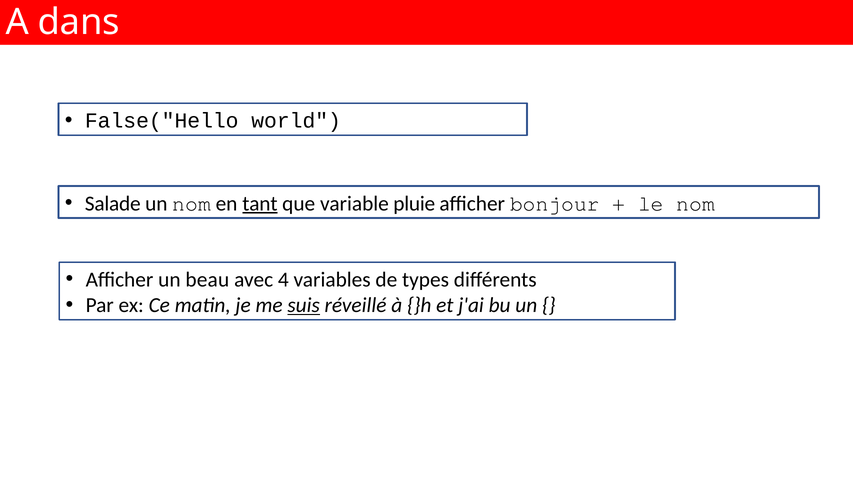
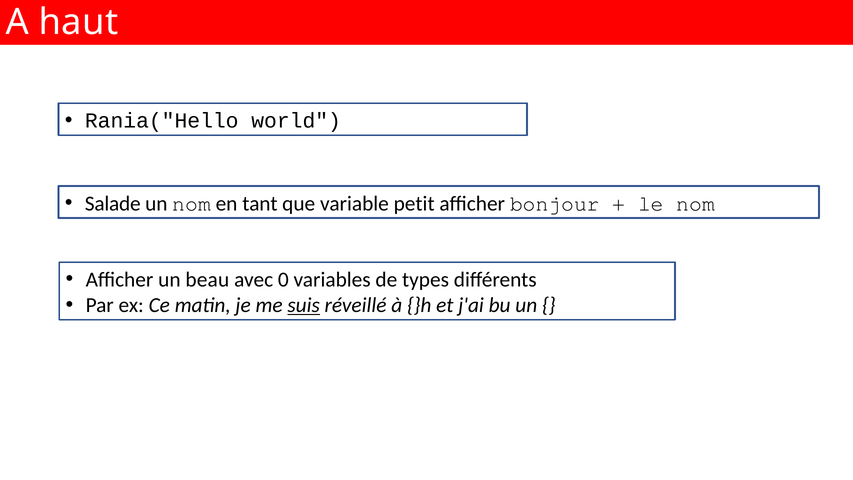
dans: dans -> haut
False("Hello: False("Hello -> Rania("Hello
tant underline: present -> none
pluie: pluie -> petit
4: 4 -> 0
